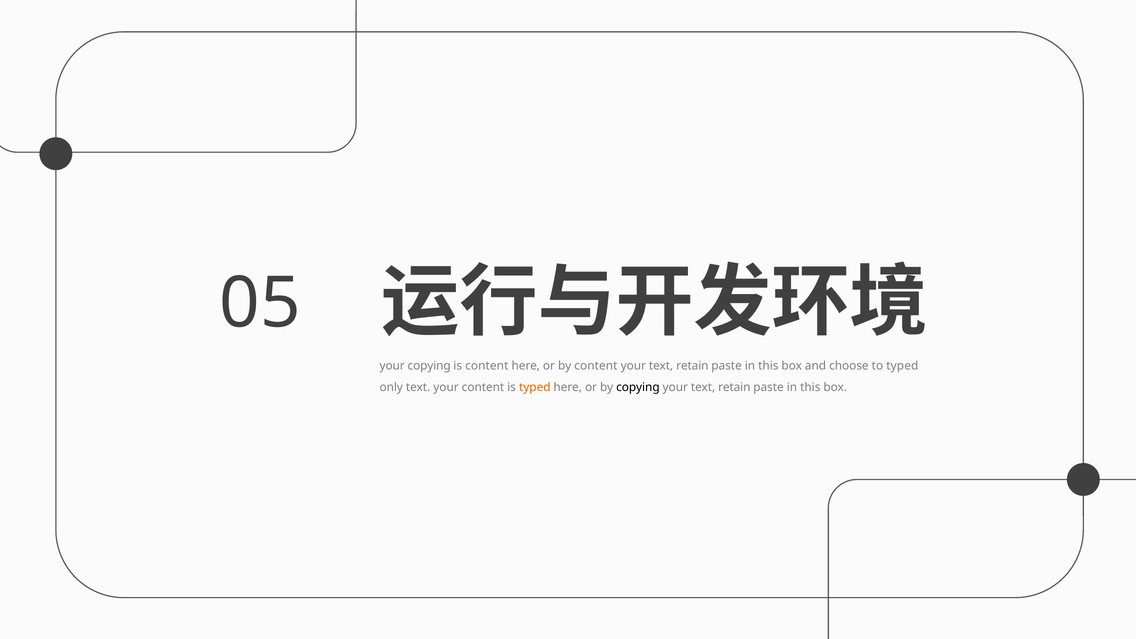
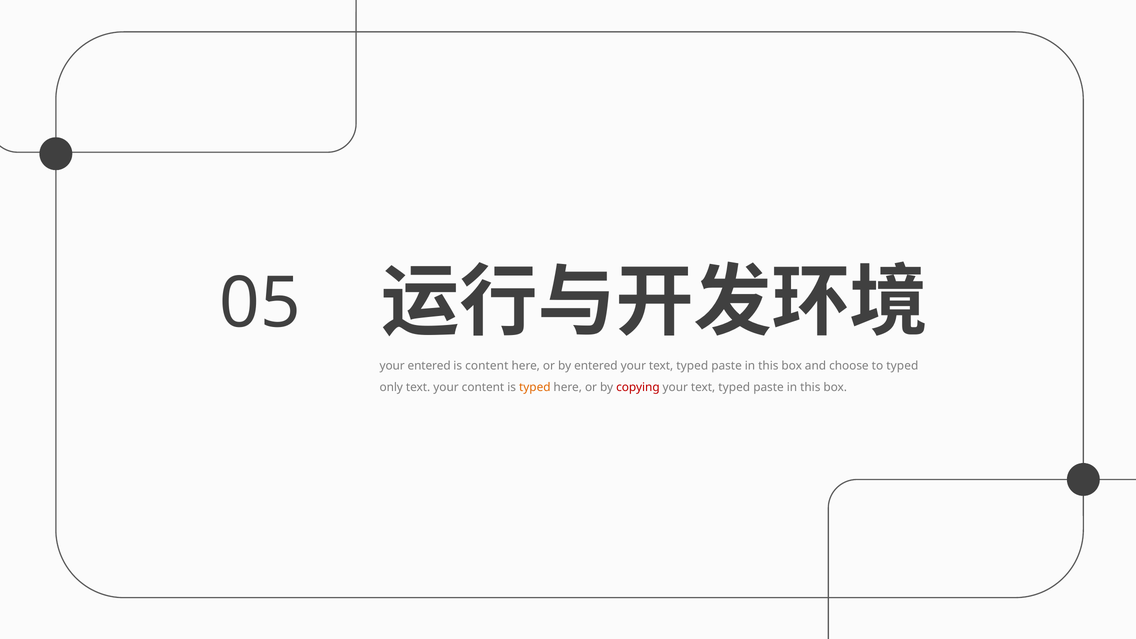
your copying: copying -> entered
by content: content -> entered
retain at (692, 366): retain -> typed
copying at (638, 387) colour: black -> red
retain at (734, 387): retain -> typed
